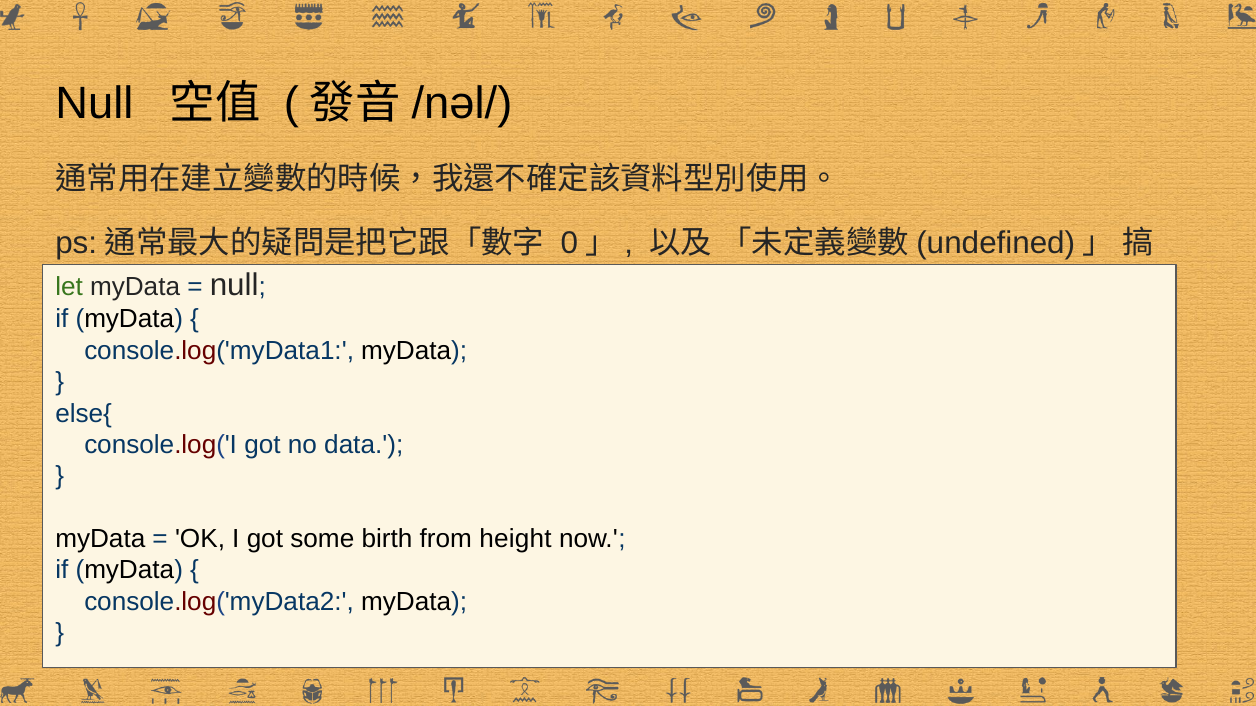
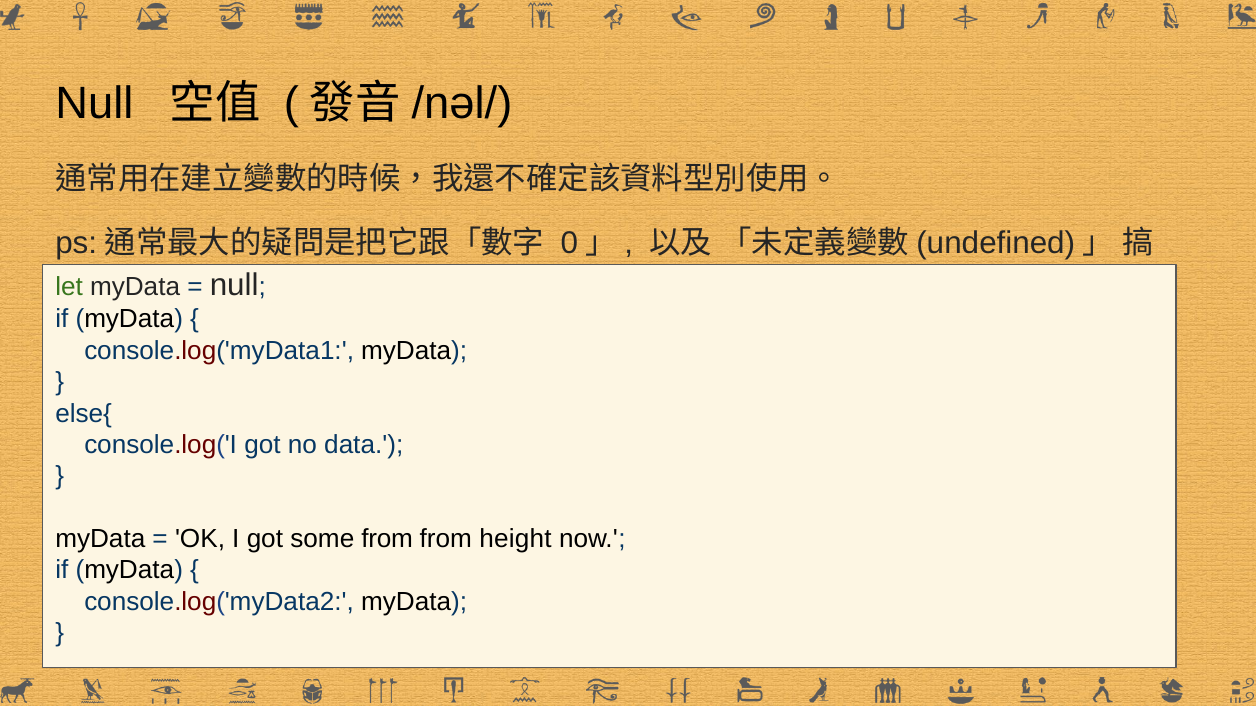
some birth: birth -> from
